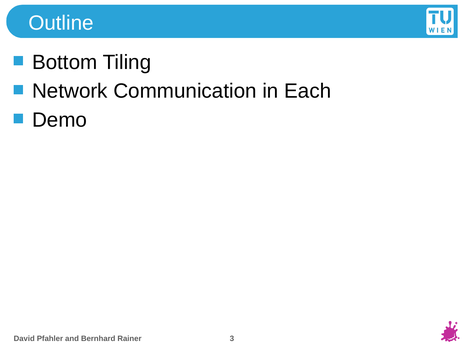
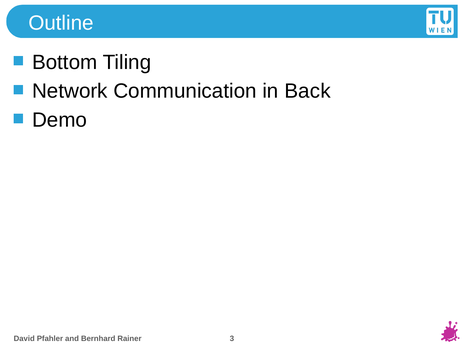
Each: Each -> Back
